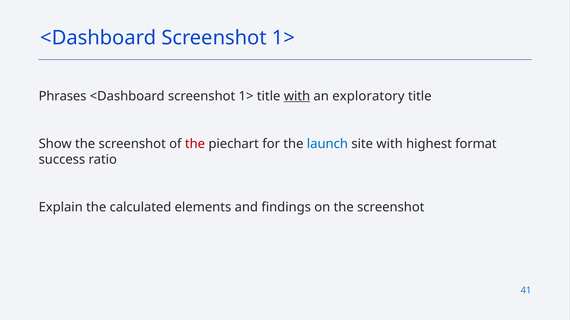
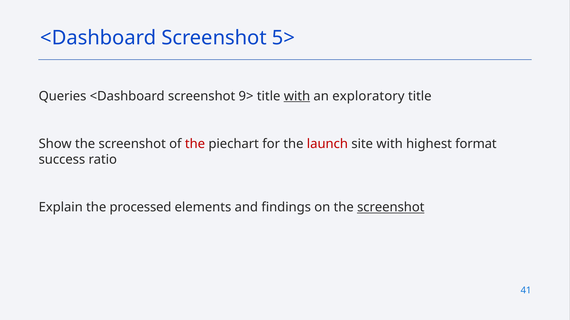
1> at (284, 38): 1> -> 5>
Phrases: Phrases -> Queries
1> at (246, 96): 1> -> 9>
launch colour: blue -> red
calculated: calculated -> processed
screenshot at (391, 208) underline: none -> present
